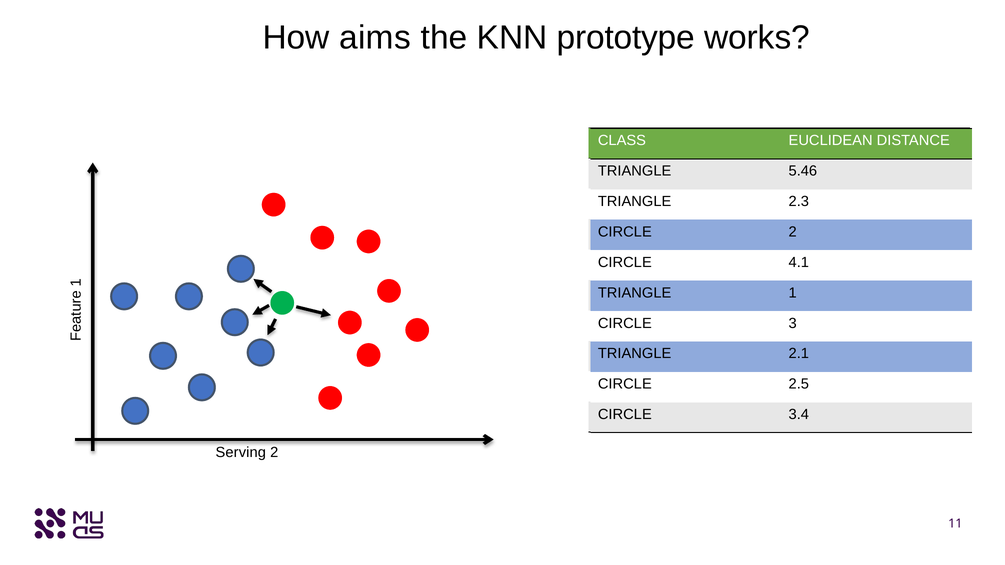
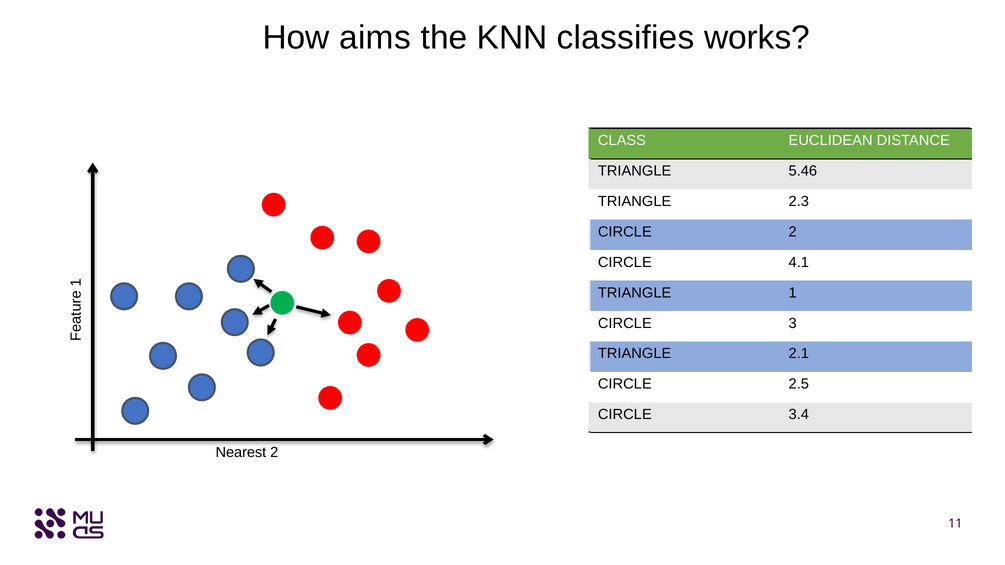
prototype: prototype -> classifies
Serving: Serving -> Nearest
